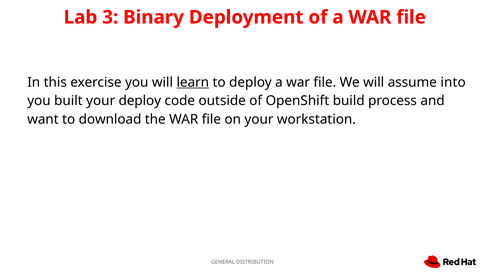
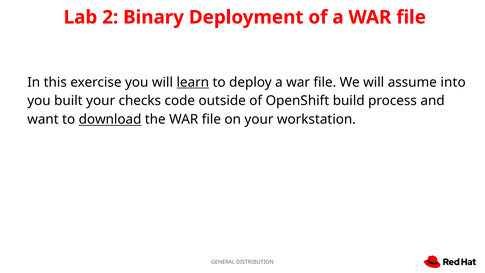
3: 3 -> 2
your deploy: deploy -> checks
download underline: none -> present
